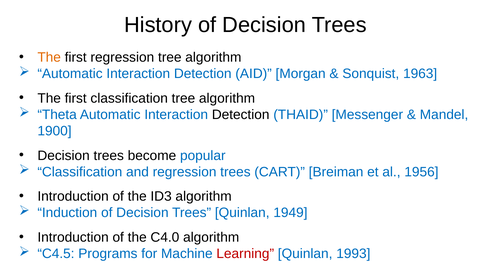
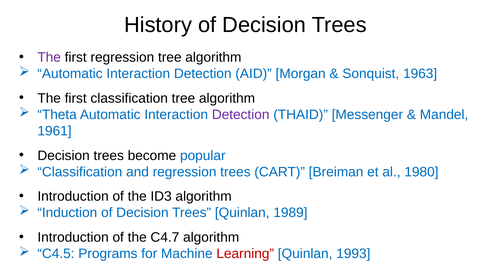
The at (49, 57) colour: orange -> purple
Detection at (241, 115) colour: black -> purple
1900: 1900 -> 1961
1956: 1956 -> 1980
1949: 1949 -> 1989
C4.0: C4.0 -> C4.7
